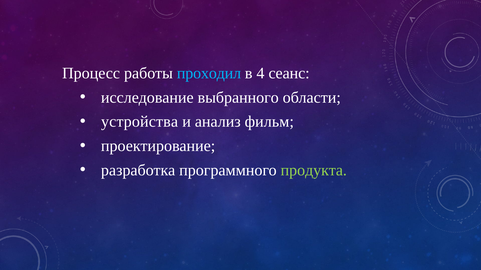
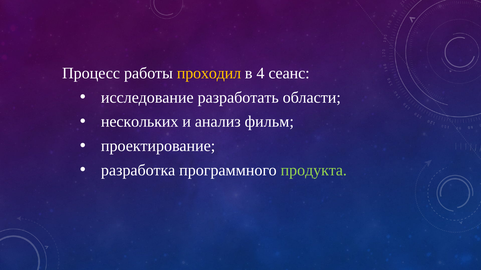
проходил colour: light blue -> yellow
выбранного: выбранного -> разработать
устройства: устройства -> нескольких
